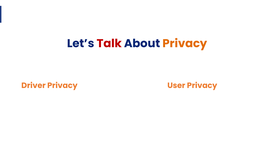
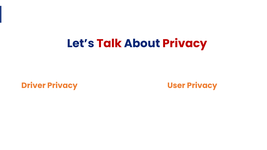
Privacy at (185, 43) colour: orange -> red
